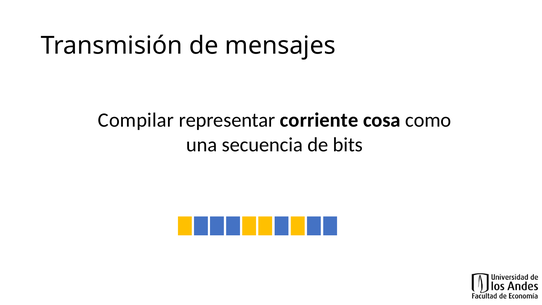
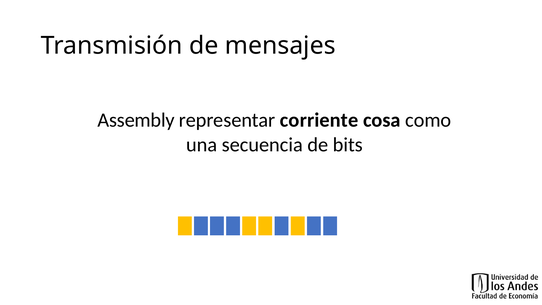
Compilar: Compilar -> Assembly
